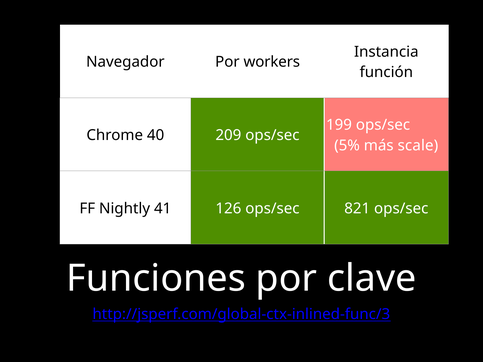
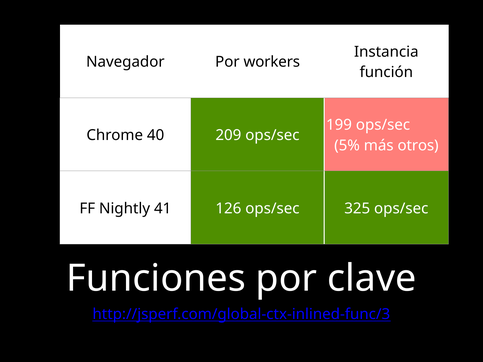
scale: scale -> otros
821: 821 -> 325
